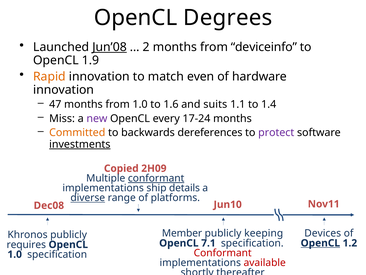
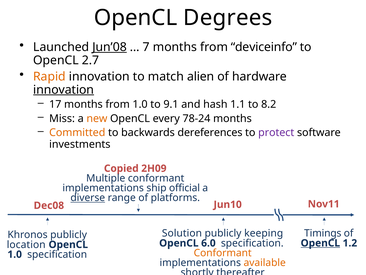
2: 2 -> 7
1.9: 1.9 -> 2.7
even: even -> alien
innovation at (64, 90) underline: none -> present
47: 47 -> 17
1.6: 1.6 -> 9.1
suits: suits -> hash
1.4: 1.4 -> 8.2
new colour: purple -> orange
17-24: 17-24 -> 78-24
investments underline: present -> none
conformant at (156, 178) underline: present -> none
details: details -> official
Devices: Devices -> Timings
Member: Member -> Solution
7.1: 7.1 -> 6.0
requires: requires -> location
Conformant at (223, 252) colour: red -> orange
available colour: red -> orange
